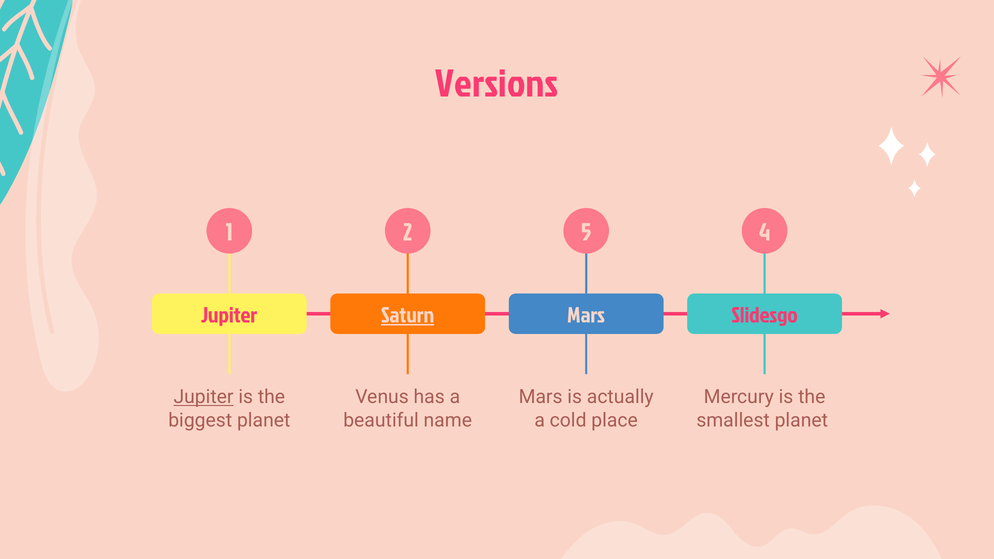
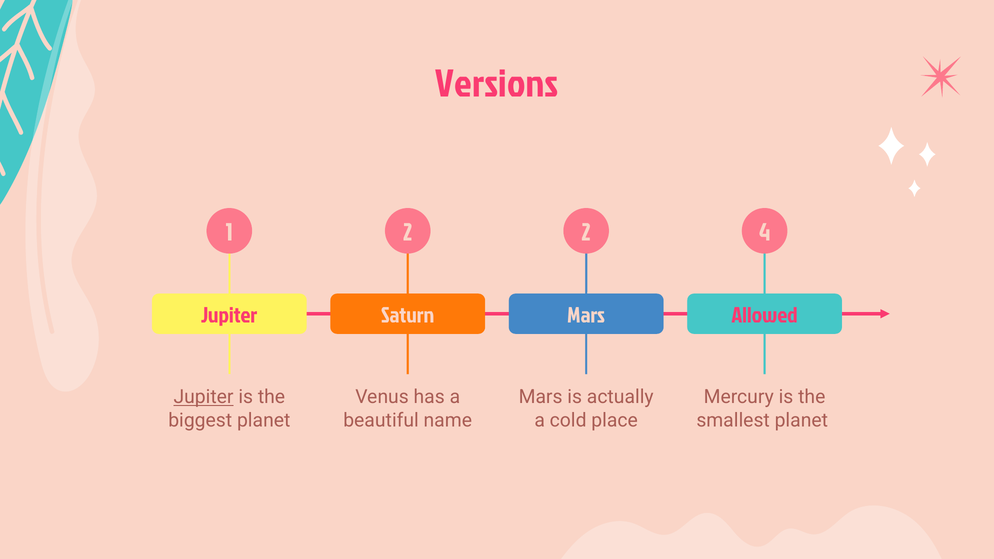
2 5: 5 -> 2
Saturn underline: present -> none
Slidesgo: Slidesgo -> Allowed
